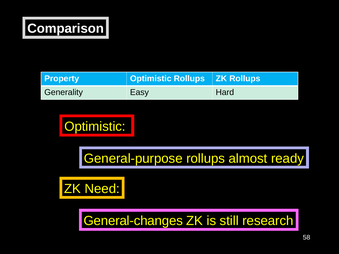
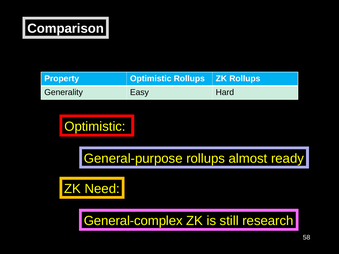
General-changes: General-changes -> General-complex
